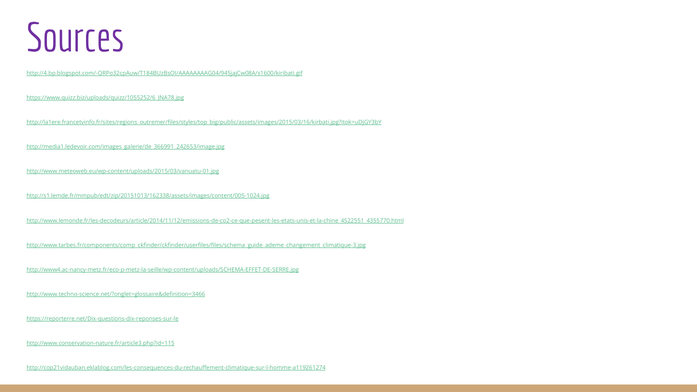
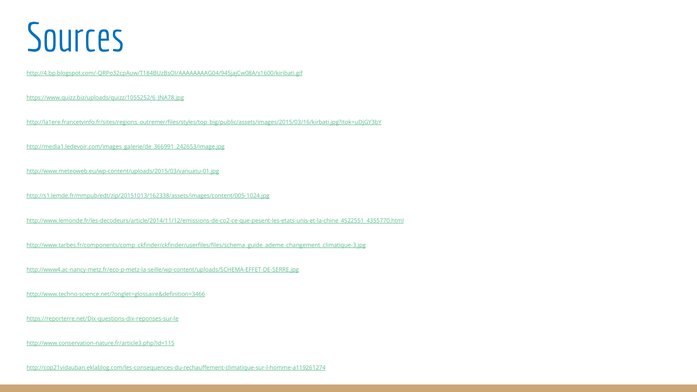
Sources colour: purple -> blue
